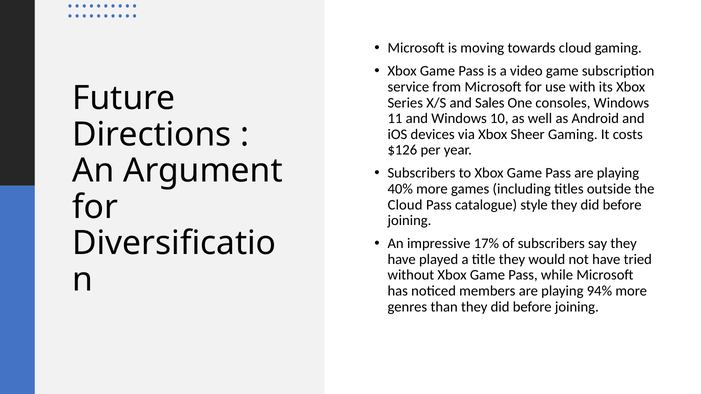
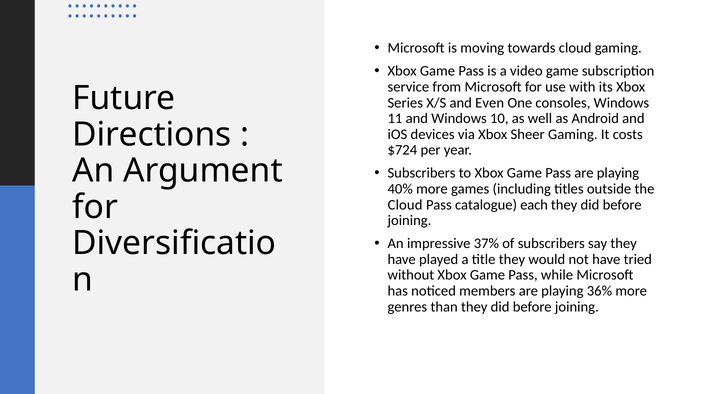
Sales: Sales -> Even
$126: $126 -> $724
style: style -> each
17%: 17% -> 37%
94%: 94% -> 36%
